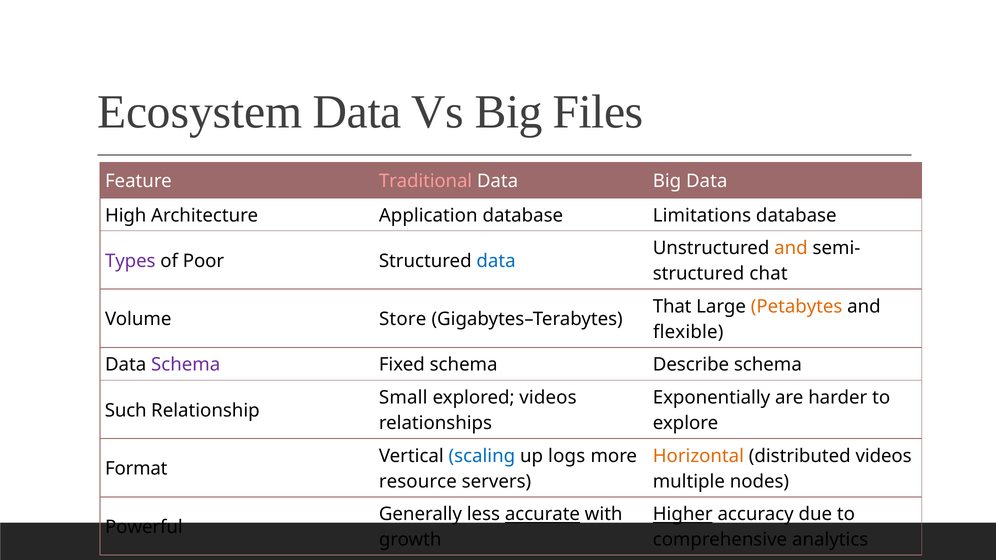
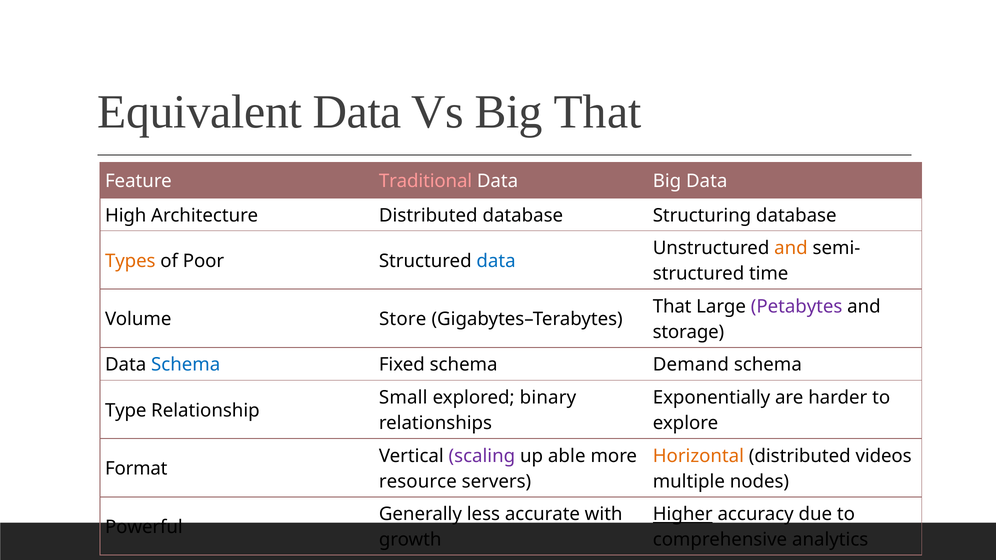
Ecosystem: Ecosystem -> Equivalent
Big Files: Files -> That
Architecture Application: Application -> Distributed
Limitations: Limitations -> Structuring
Types colour: purple -> orange
chat: chat -> time
Petabytes colour: orange -> purple
flexible: flexible -> storage
Schema at (186, 365) colour: purple -> blue
Describe: Describe -> Demand
explored videos: videos -> binary
Such: Such -> Type
scaling colour: blue -> purple
logs: logs -> able
accurate underline: present -> none
